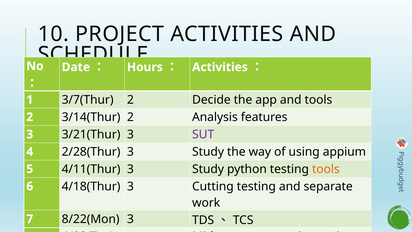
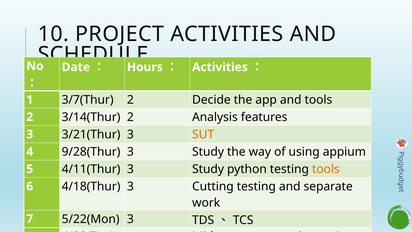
SUT colour: purple -> orange
2/28(Thur: 2/28(Thur -> 9/28(Thur
8/22(Mon: 8/22(Mon -> 5/22(Mon
